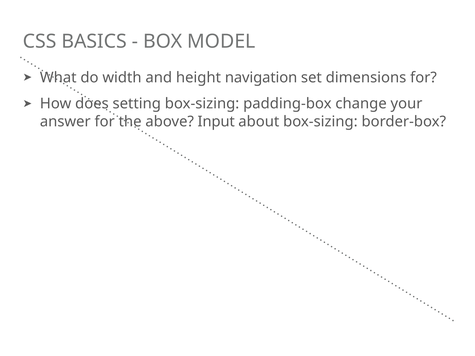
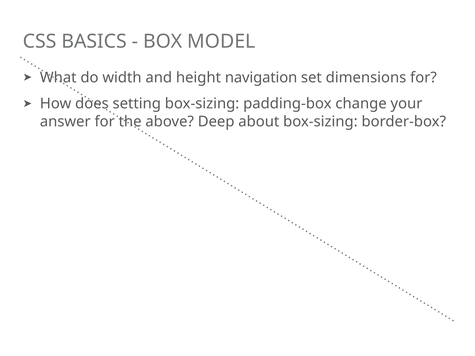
Input: Input -> Deep
